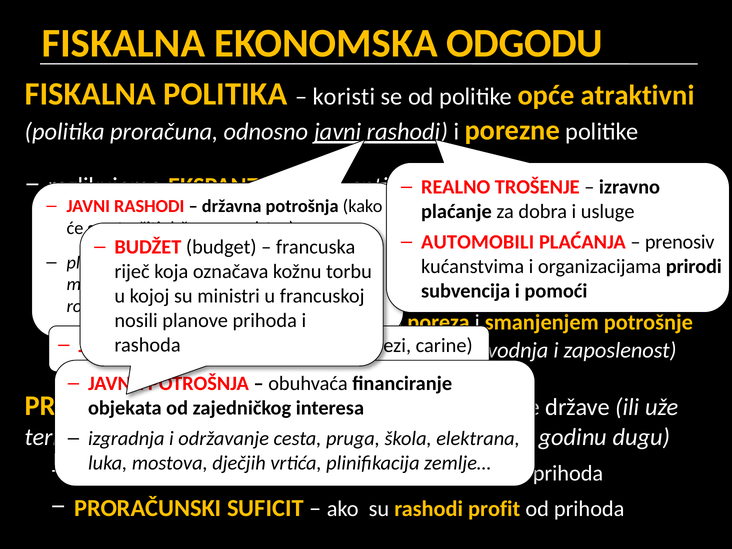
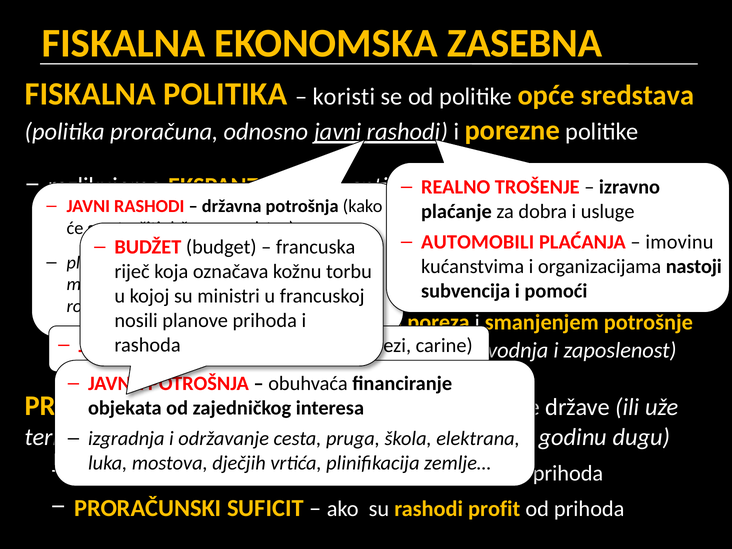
ODGODU: ODGODU -> ZASEBNA
atraktivni: atraktivni -> sredstava
prenosiv: prenosiv -> imovinu
prirodi: prirodi -> nastoji
